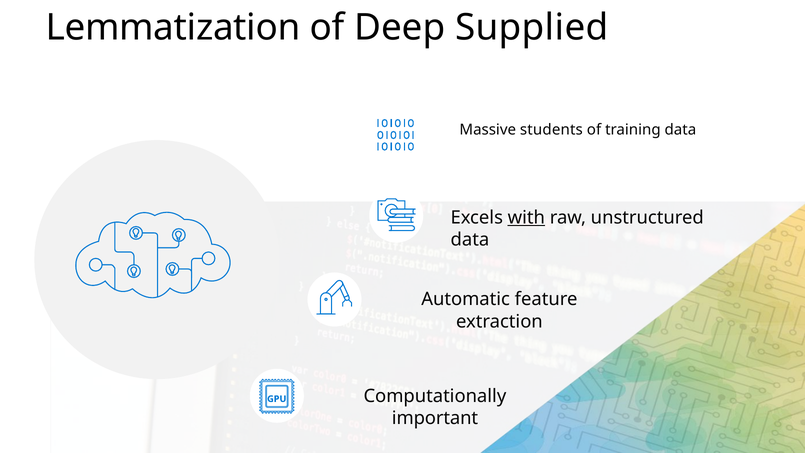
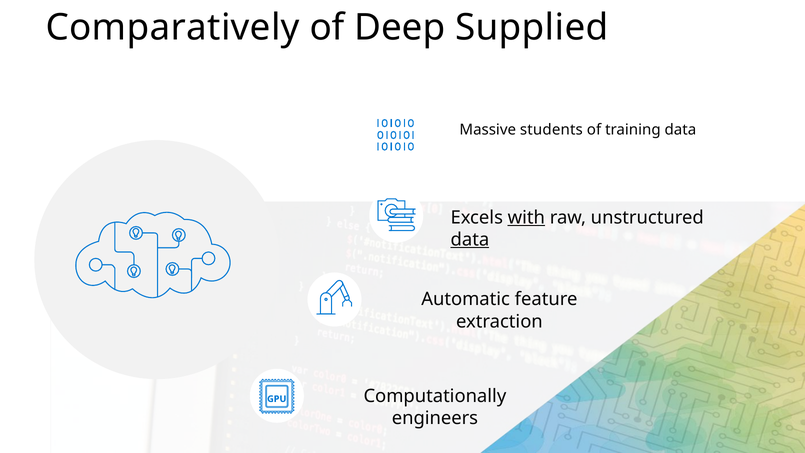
Lemmatization: Lemmatization -> Comparatively
data at (470, 239) underline: none -> present
important: important -> engineers
